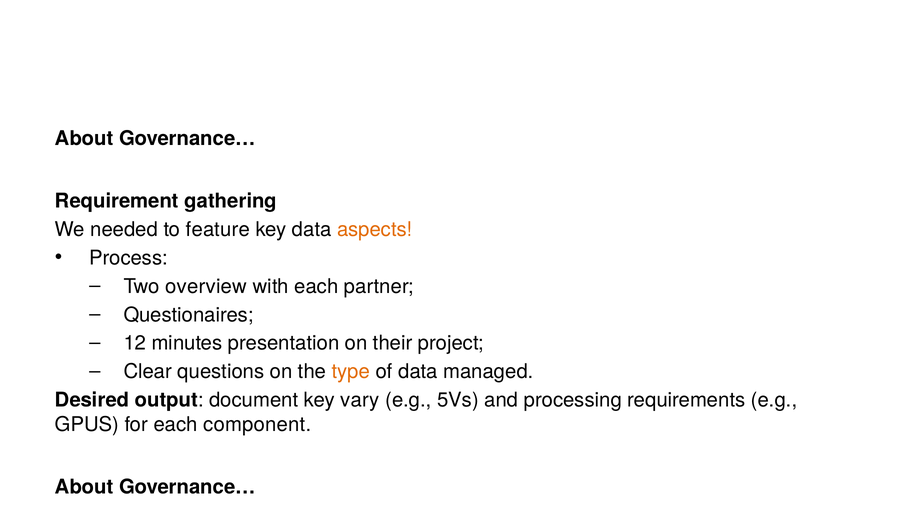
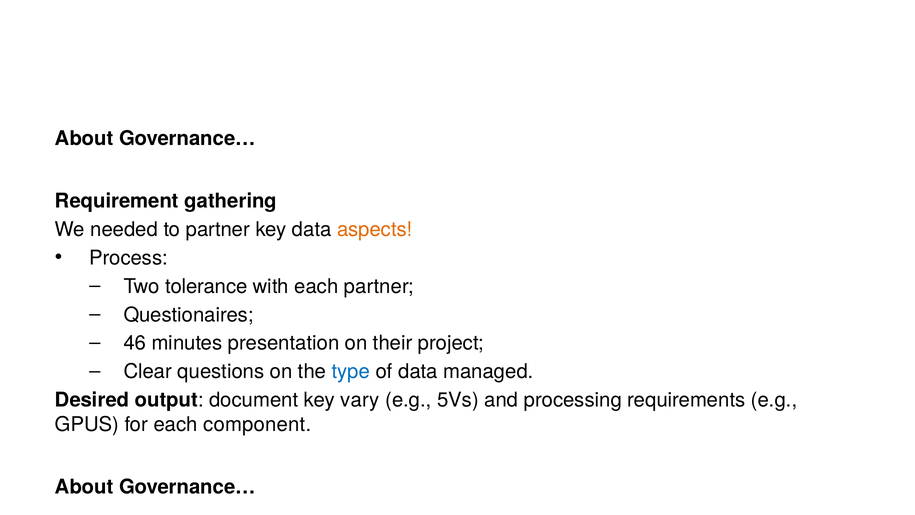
to feature: feature -> partner
overview: overview -> tolerance
12: 12 -> 46
type colour: orange -> blue
